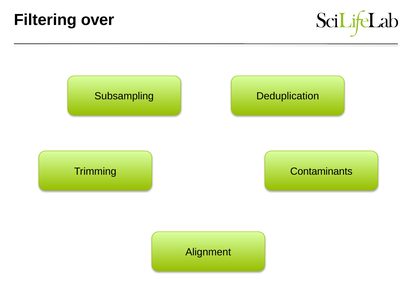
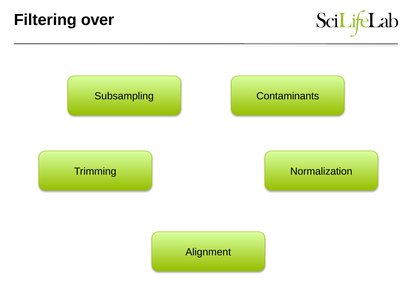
Deduplication: Deduplication -> Contaminants
Contaminants: Contaminants -> Normalization
